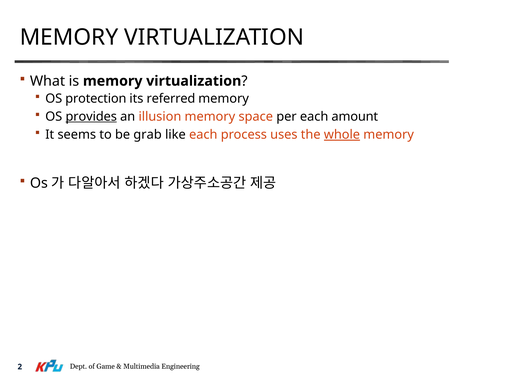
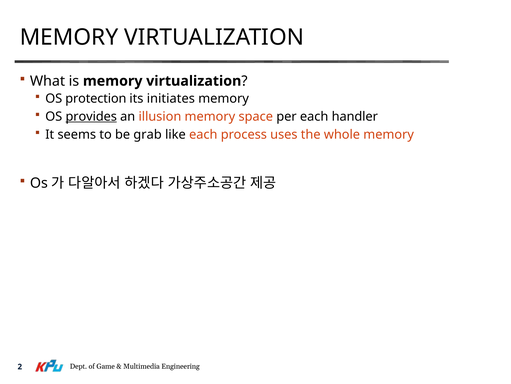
referred: referred -> initiates
amount: amount -> handler
whole underline: present -> none
